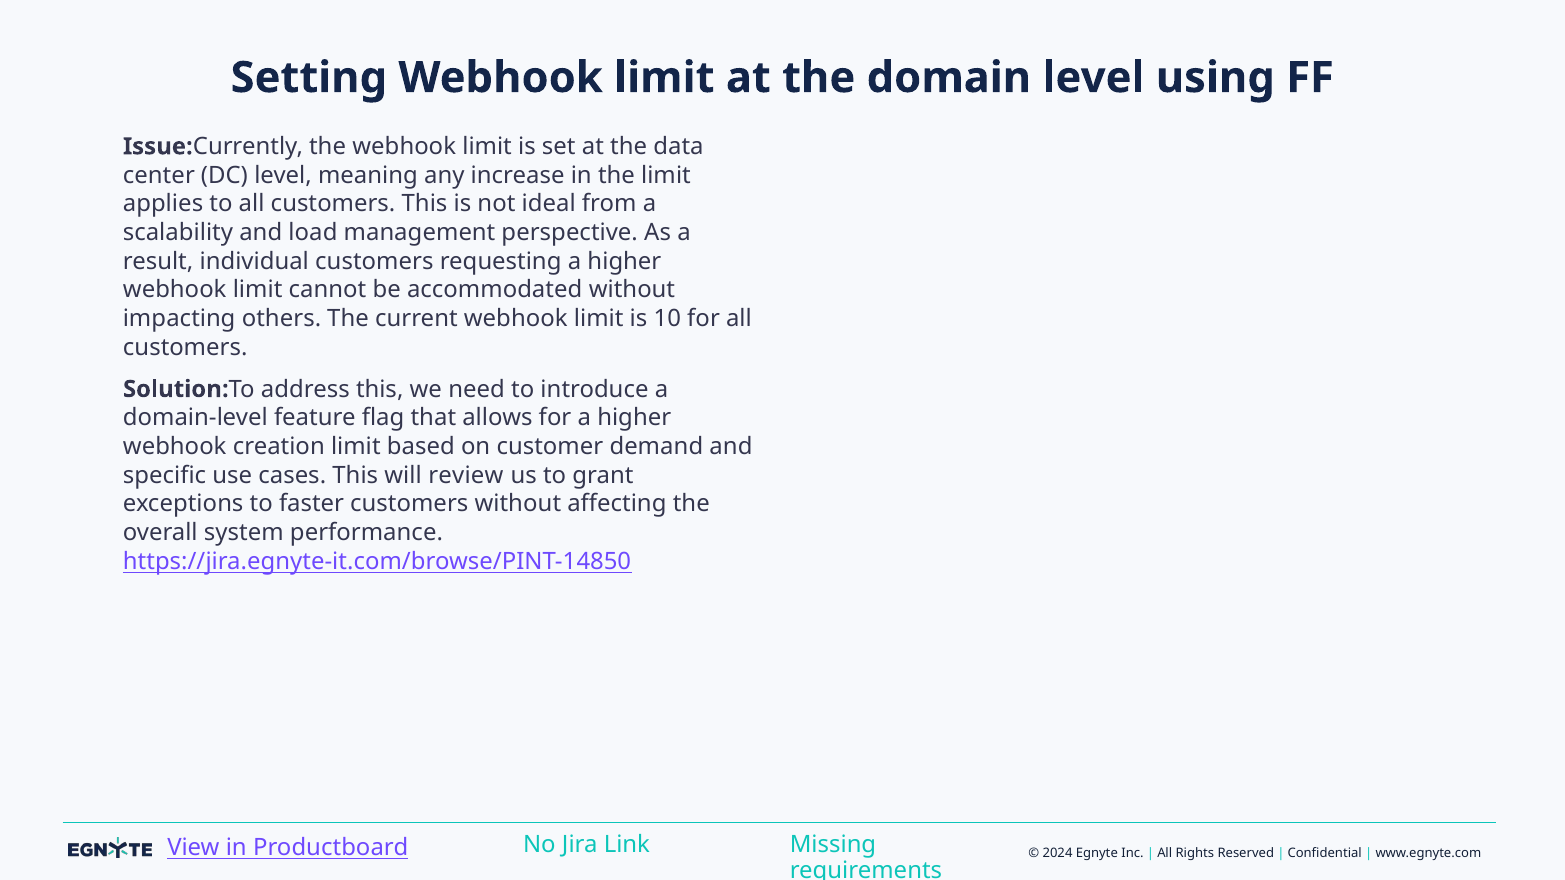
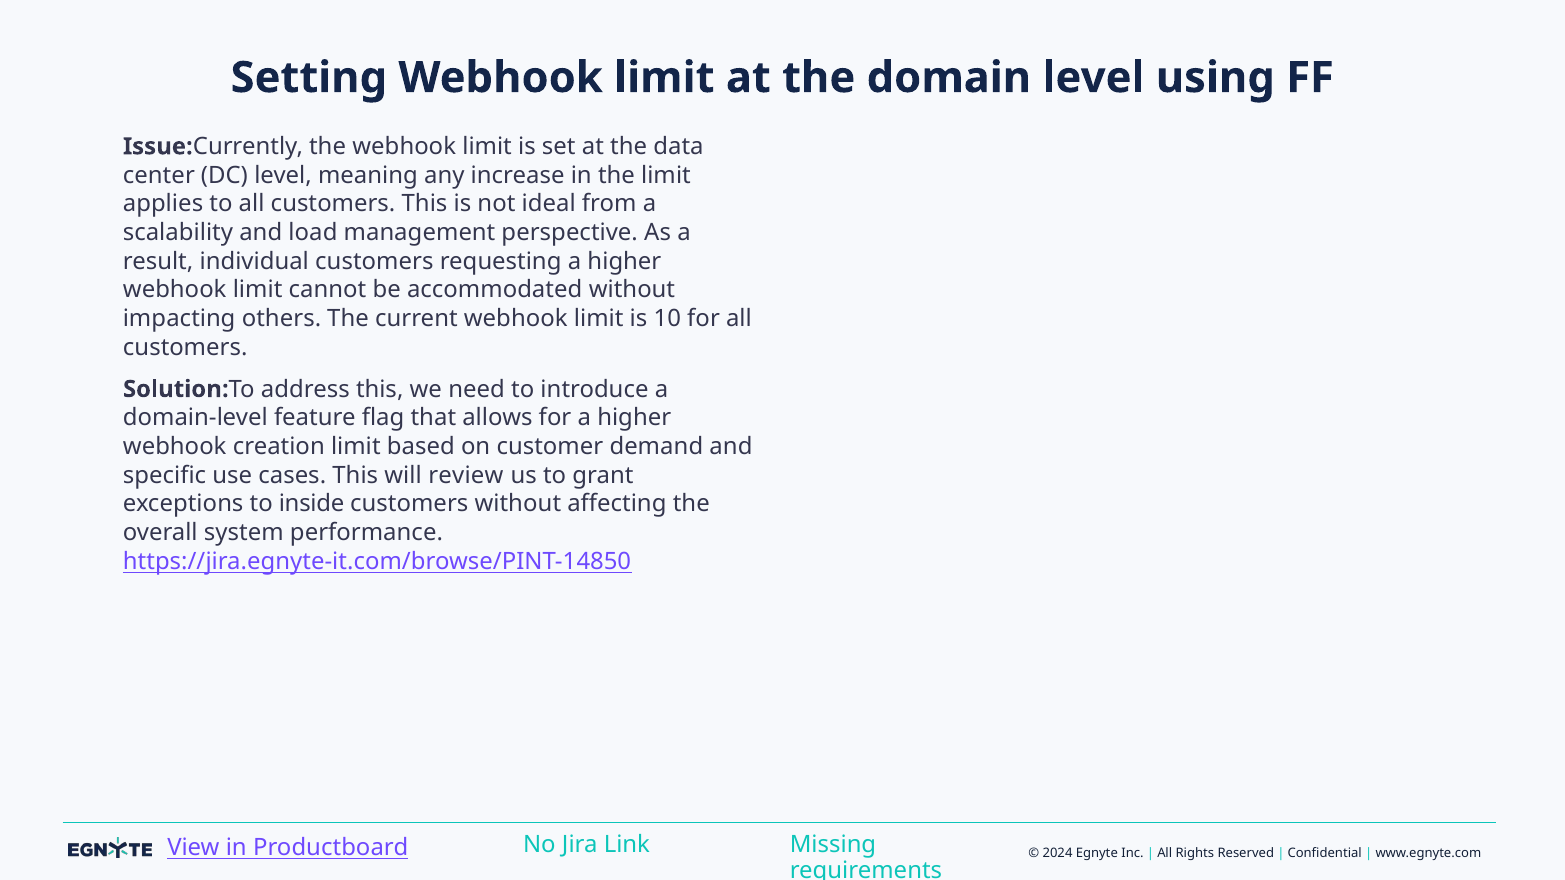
faster: faster -> inside
